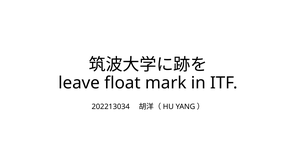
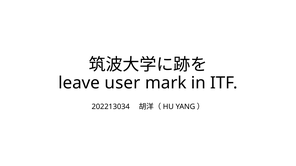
float: float -> user
